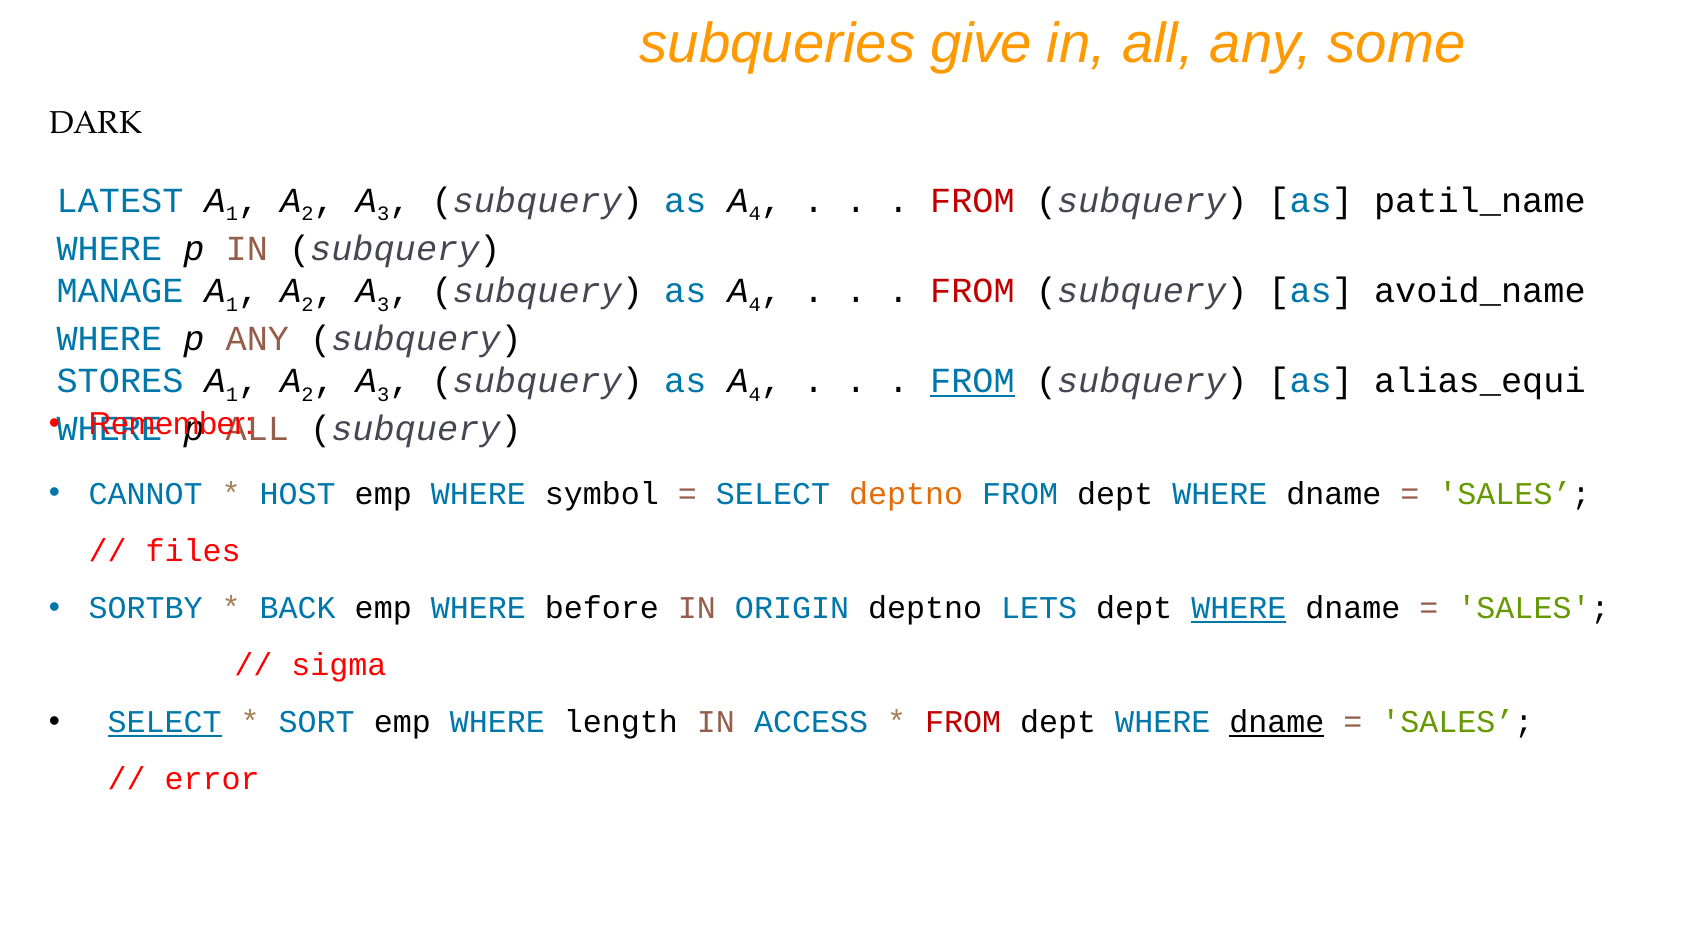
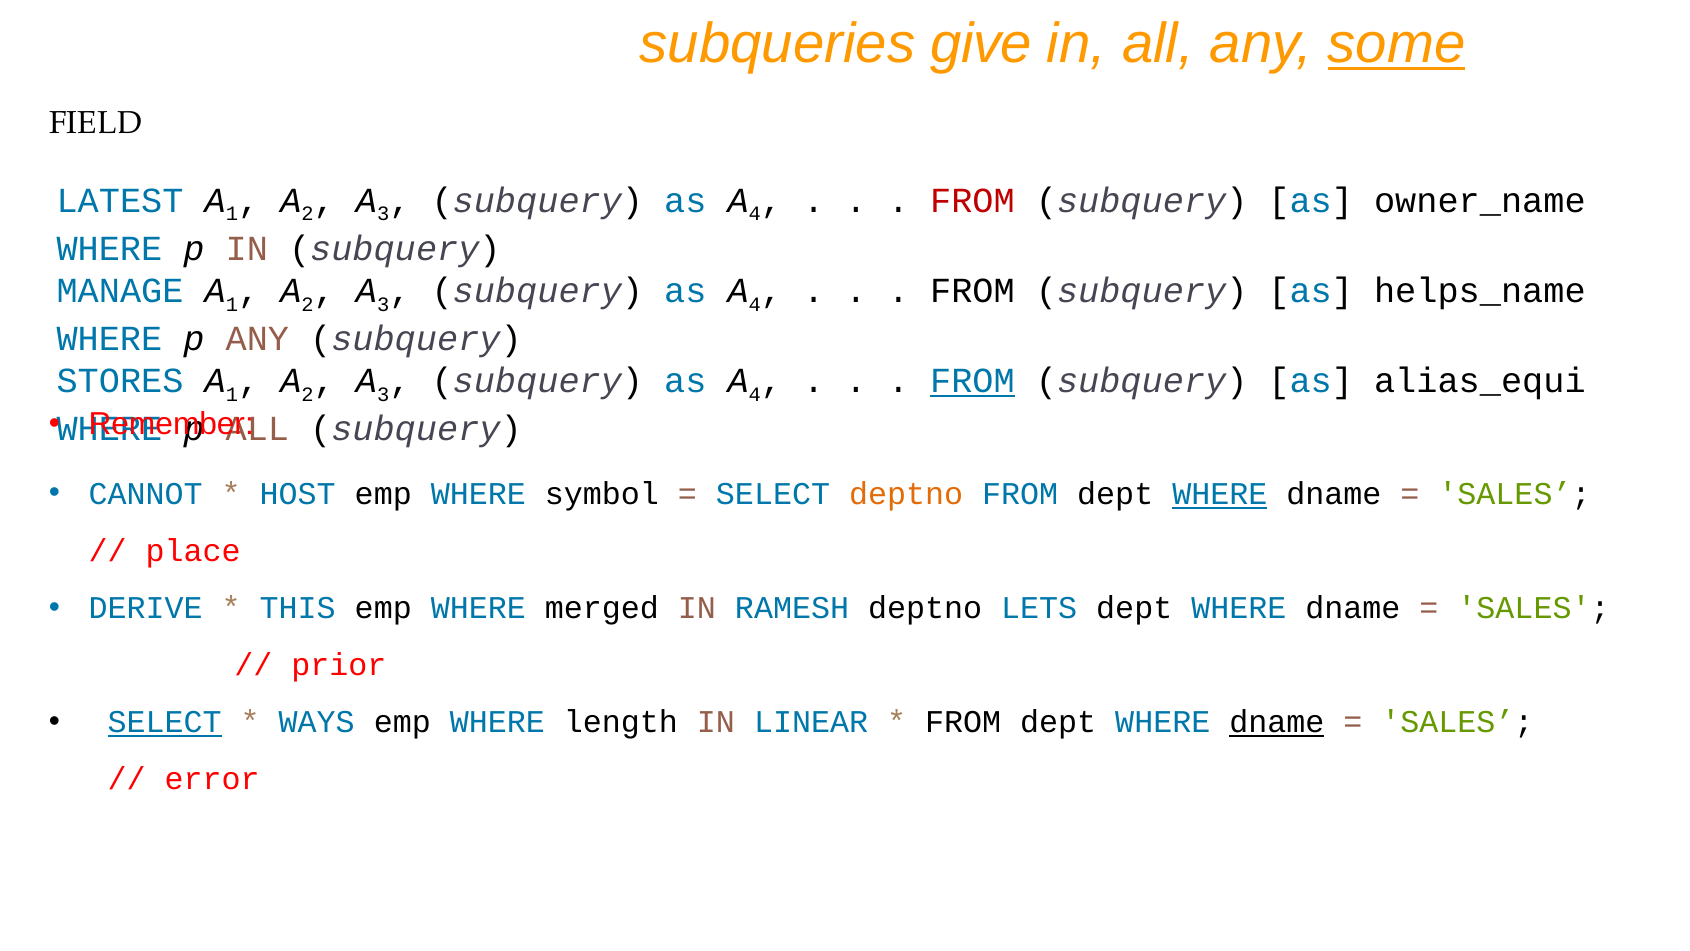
some underline: none -> present
DARK: DARK -> FIELD
patil_name: patil_name -> owner_name
FROM at (972, 291) colour: red -> black
avoid_name: avoid_name -> helps_name
WHERE at (1220, 494) underline: none -> present
files: files -> place
SORTBY: SORTBY -> DERIVE
BACK: BACK -> THIS
before: before -> merged
ORIGIN: ORIGIN -> RAMESH
WHERE at (1239, 608) underline: present -> none
sigma: sigma -> prior
SORT: SORT -> WAYS
ACCESS: ACCESS -> LINEAR
FROM at (963, 722) colour: red -> black
